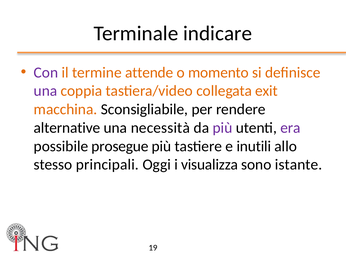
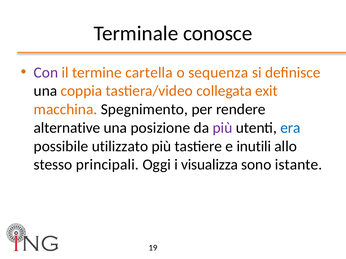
indicare: indicare -> conosce
attende: attende -> cartella
momento: momento -> sequenza
una at (45, 91) colour: purple -> black
Sconsigliabile: Sconsigliabile -> Spegnimento
necessità: necessità -> posizione
era colour: purple -> blue
prosegue: prosegue -> utilizzato
